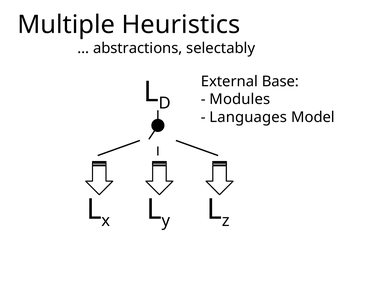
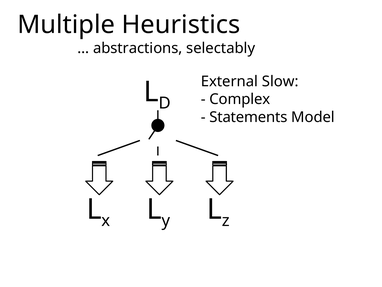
Base: Base -> Slow
Modules: Modules -> Complex
Languages: Languages -> Statements
